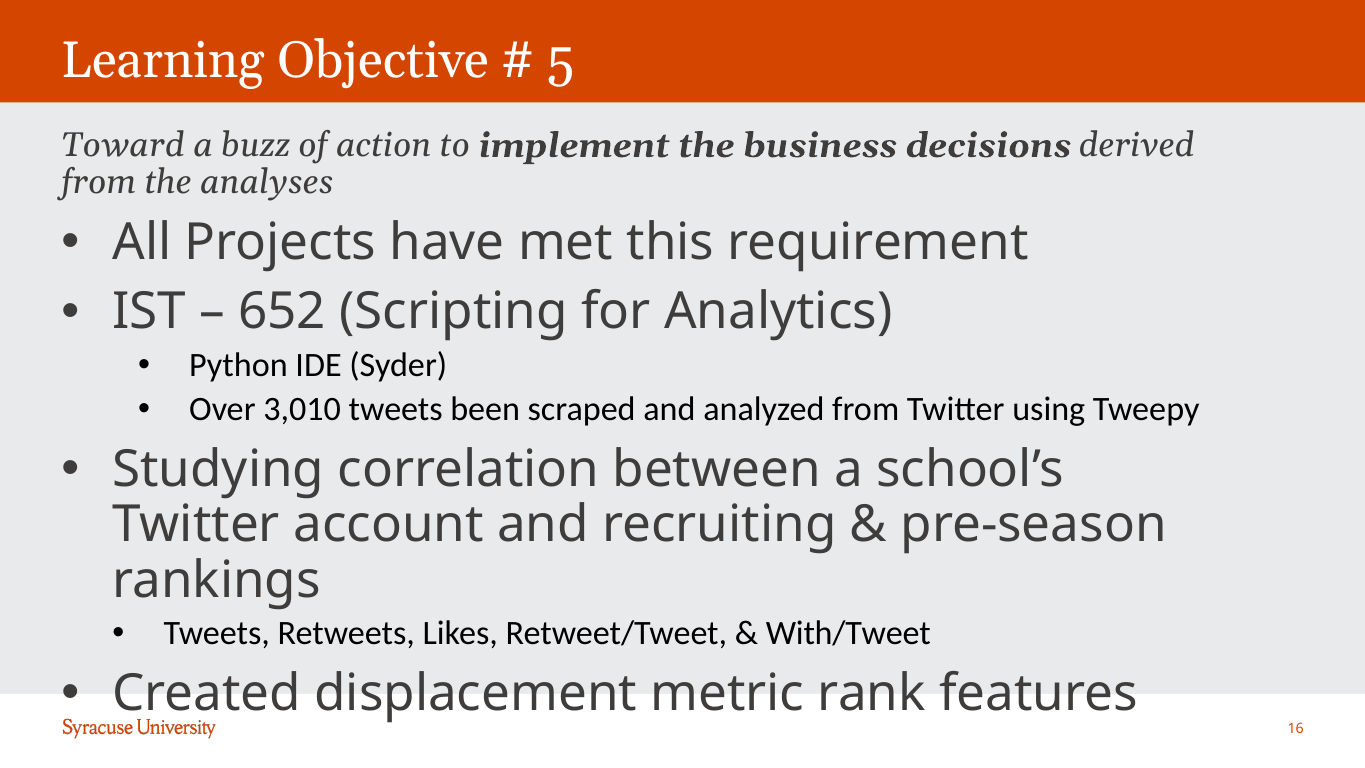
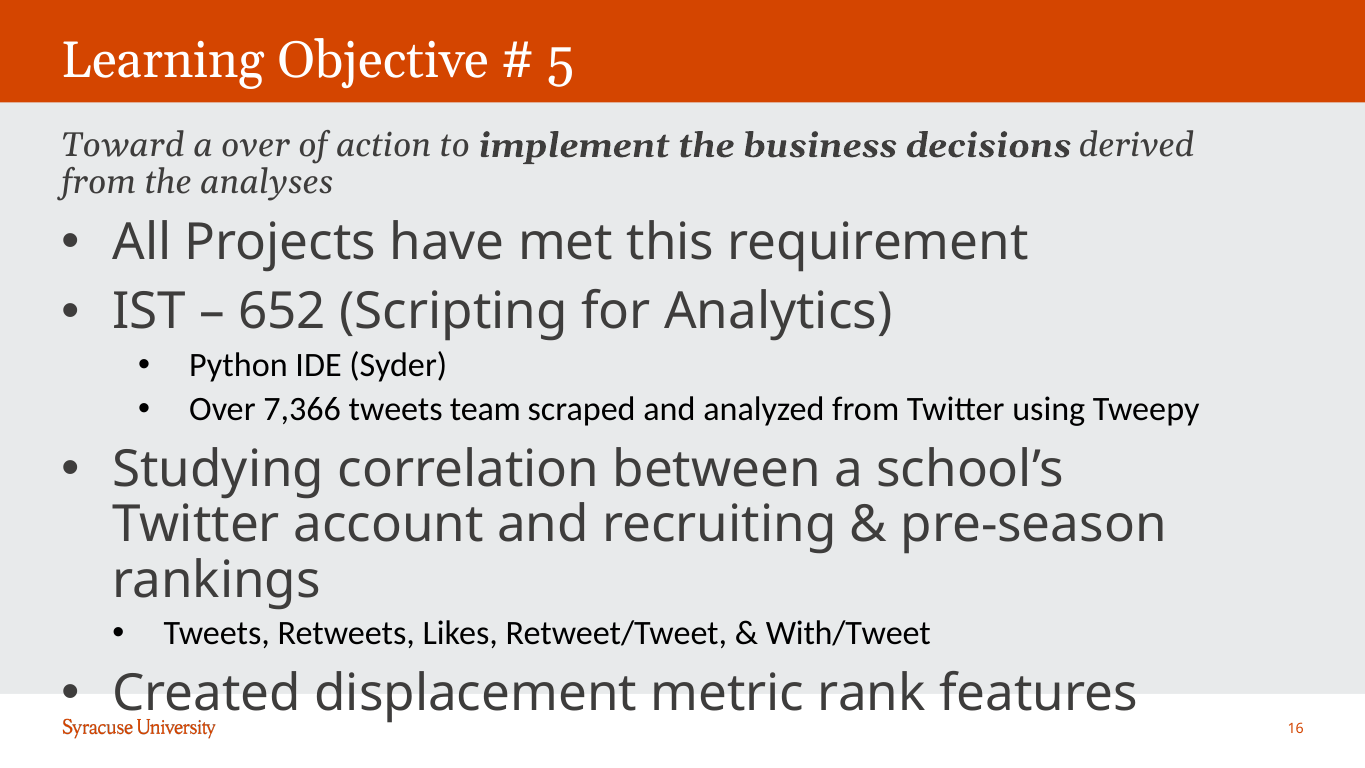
a buzz: buzz -> over
3,010: 3,010 -> 7,366
been: been -> team
